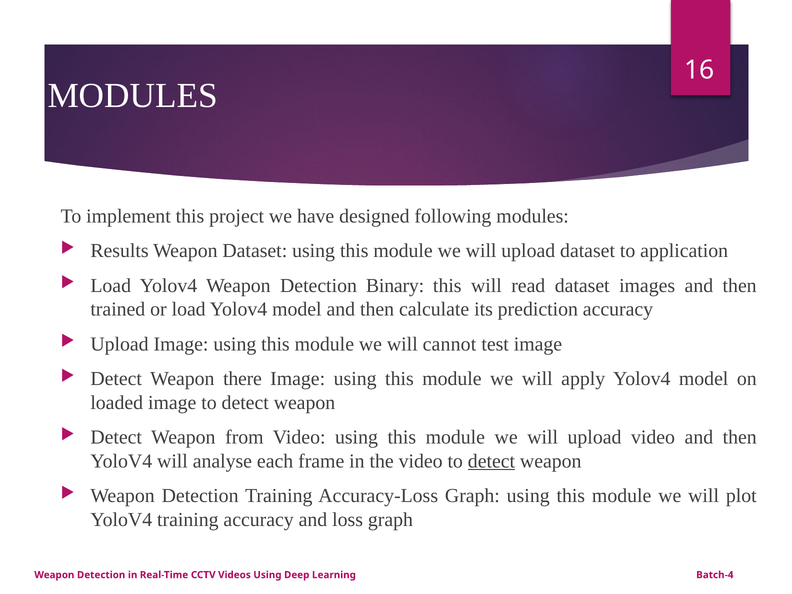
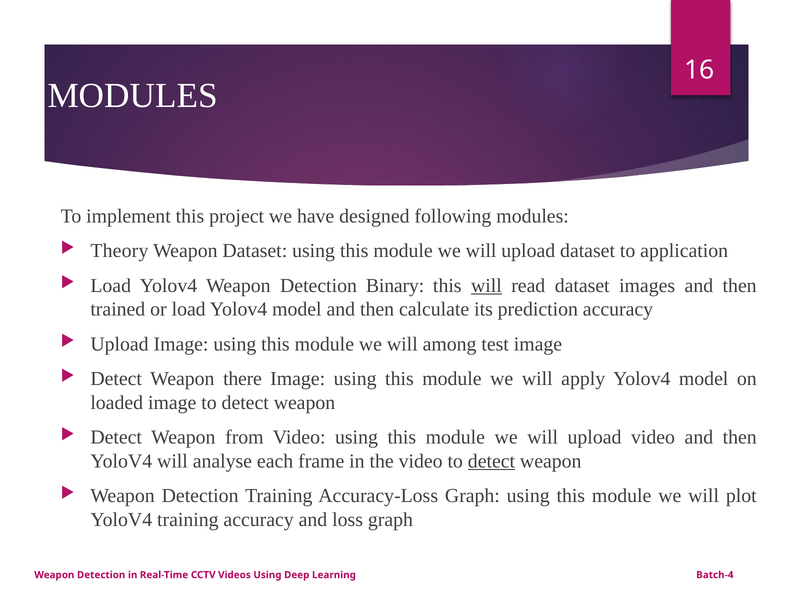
Results: Results -> Theory
will at (486, 286) underline: none -> present
cannot: cannot -> among
